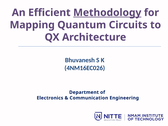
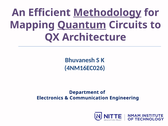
Quantum underline: none -> present
